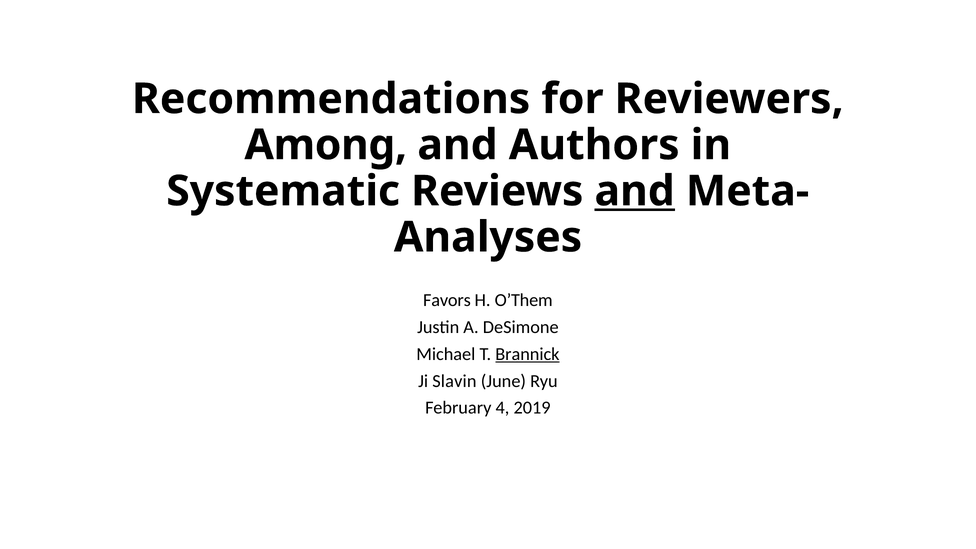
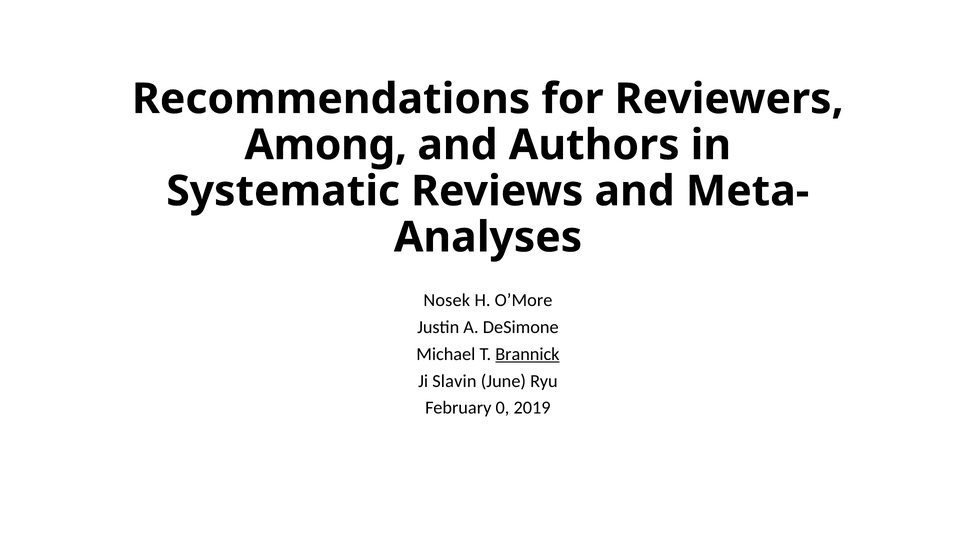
and at (635, 191) underline: present -> none
Favors: Favors -> Nosek
O’Them: O’Them -> O’More
4: 4 -> 0
